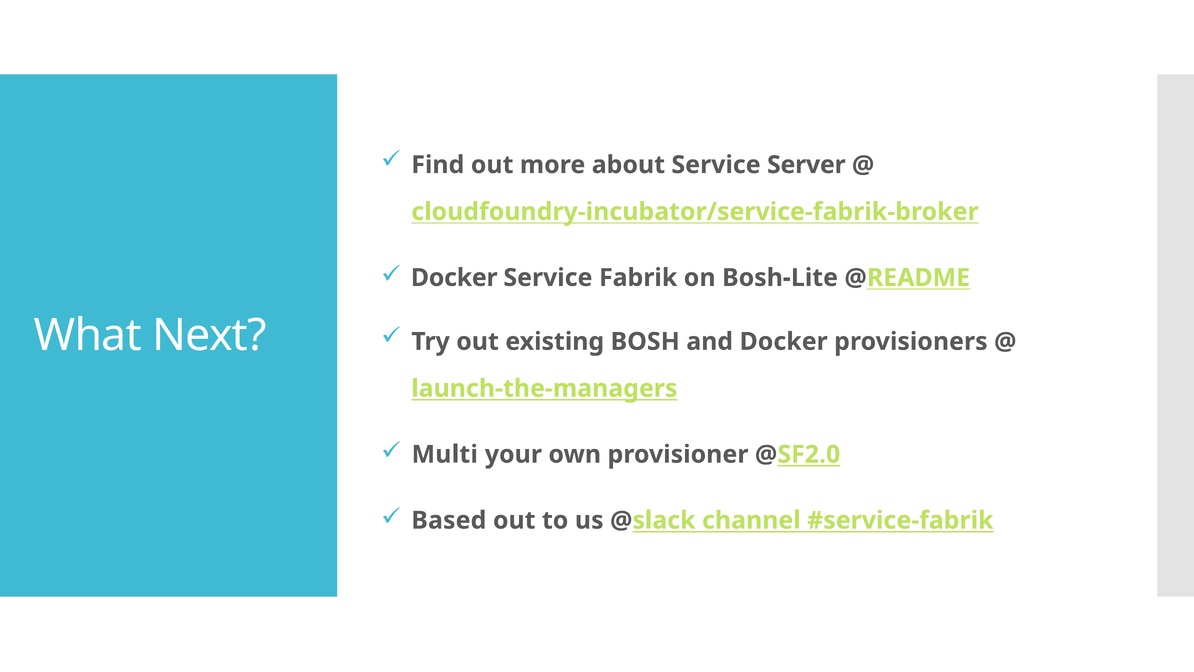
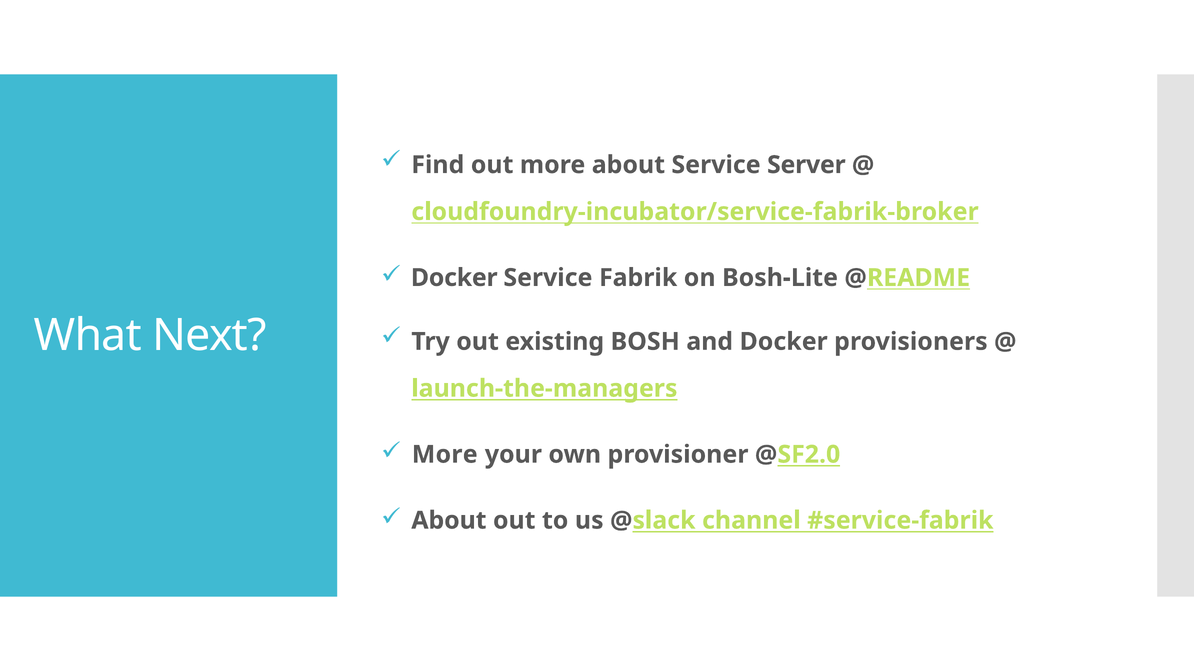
Multi at (445, 454): Multi -> More
Based at (449, 520): Based -> About
